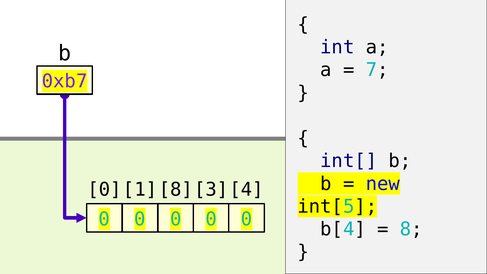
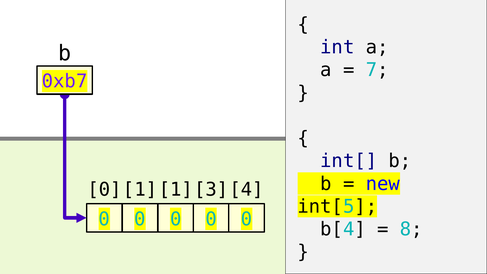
8 at (176, 190): 8 -> 1
